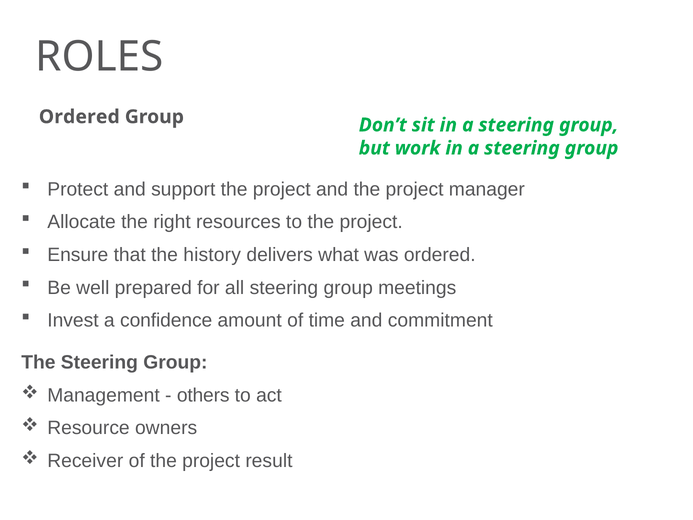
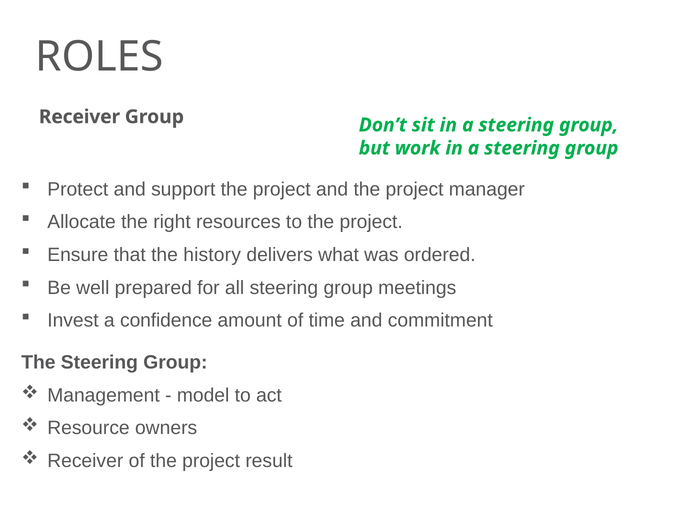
Ordered at (79, 117): Ordered -> Receiver
others: others -> model
